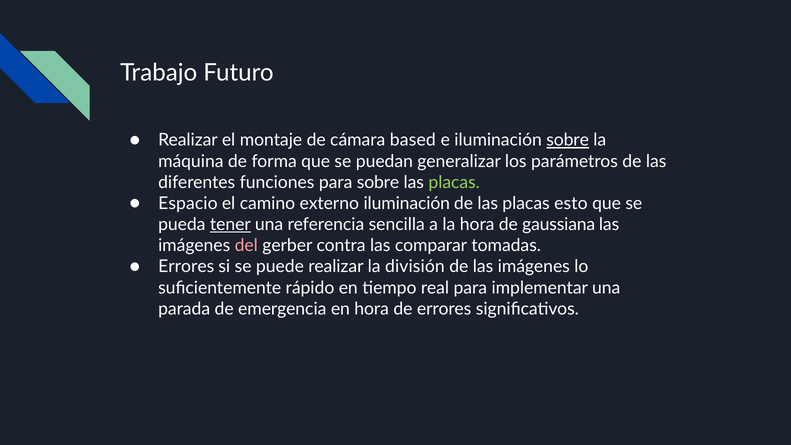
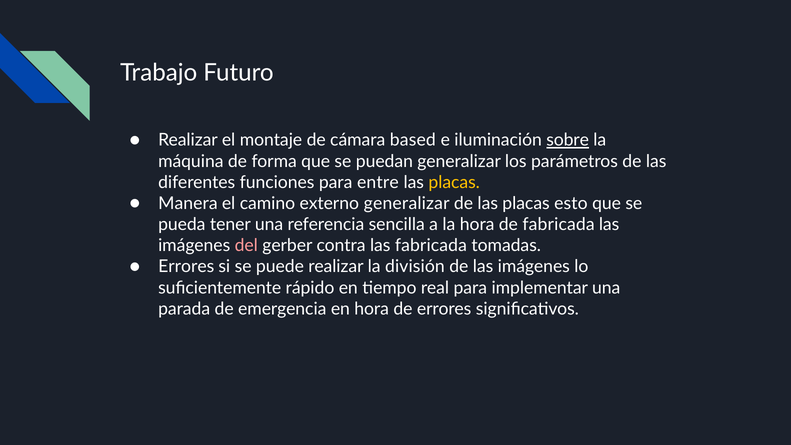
para sobre: sobre -> entre
placas at (454, 182) colour: light green -> yellow
Espacio: Espacio -> Manera
externo iluminación: iluminación -> generalizar
tener underline: present -> none
de gaussiana: gaussiana -> fabricada
las comparar: comparar -> fabricada
